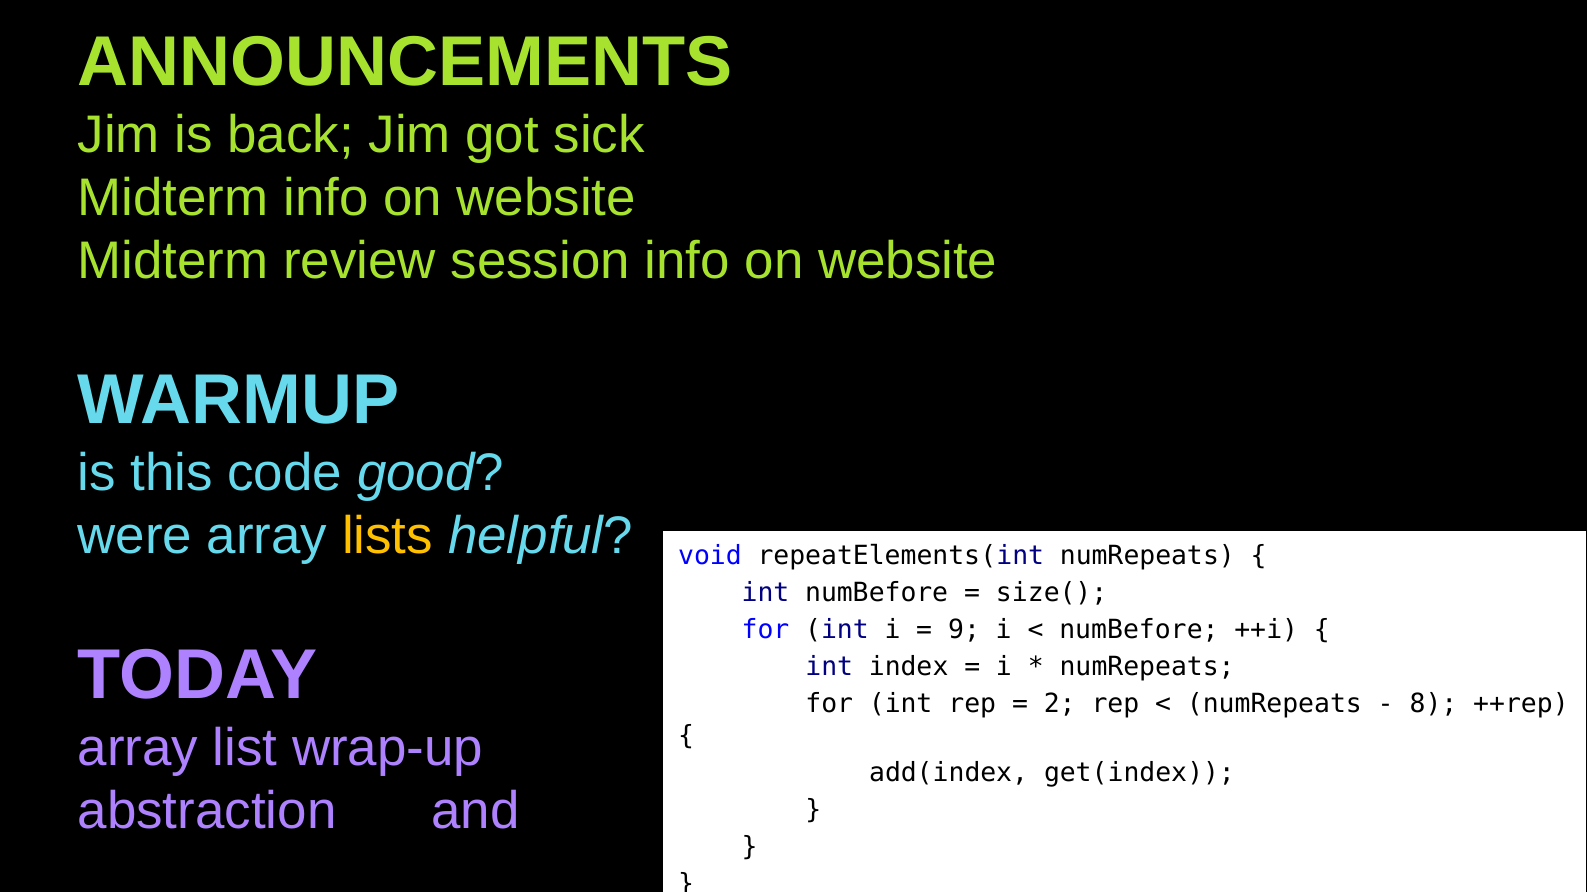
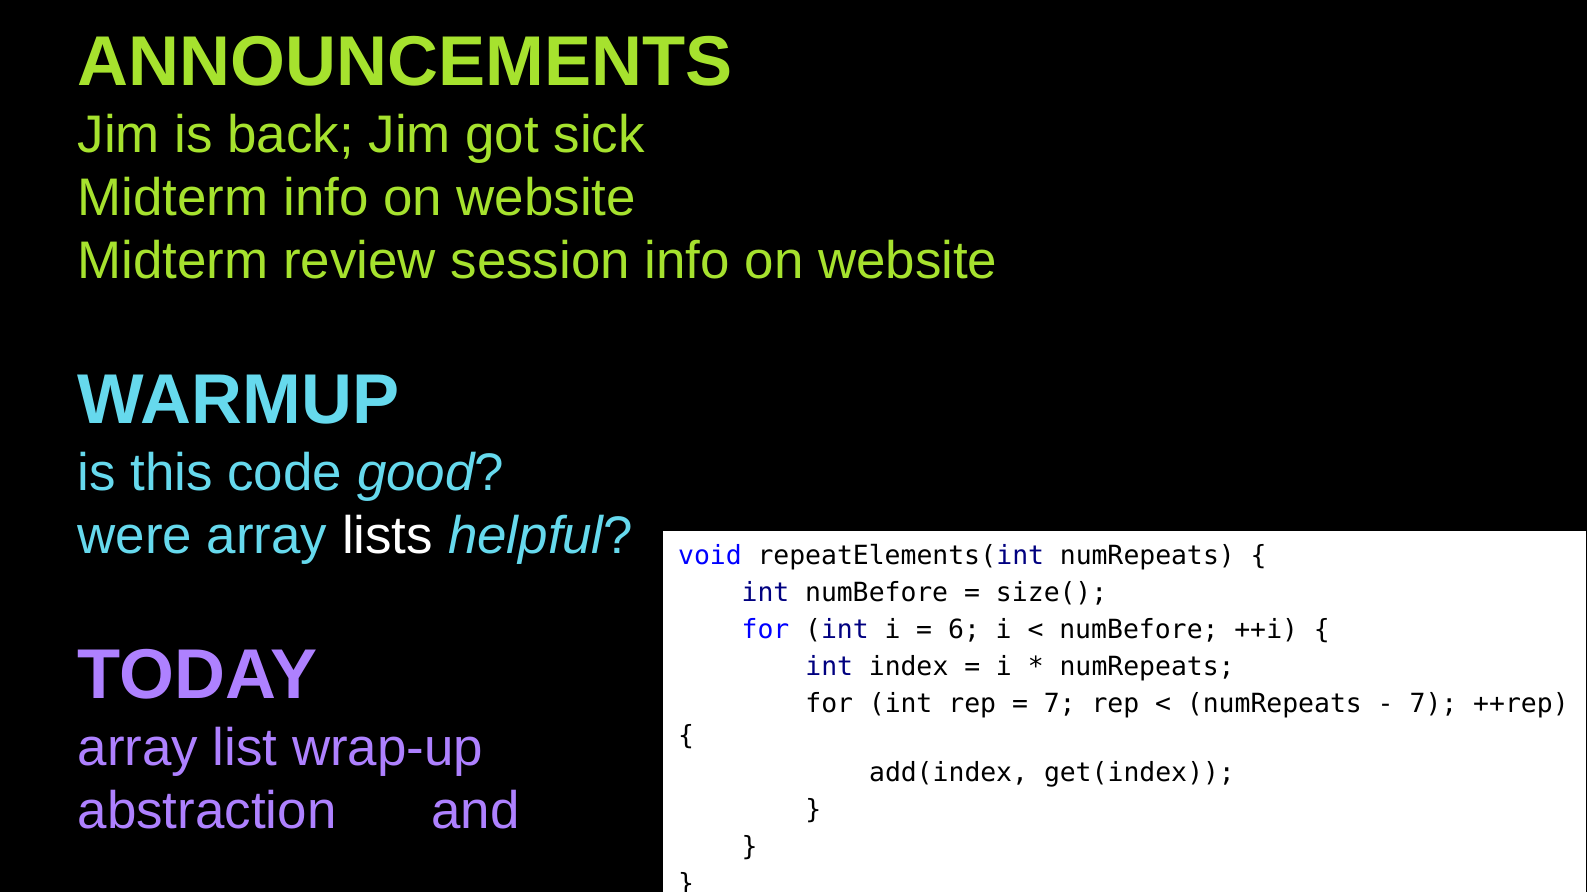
lists colour: yellow -> white
9: 9 -> 6
2 at (1060, 704): 2 -> 7
8 at (1434, 704): 8 -> 7
